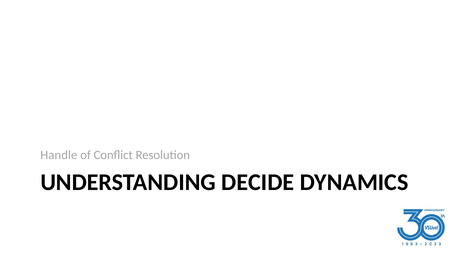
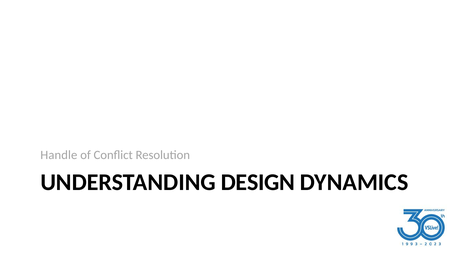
DECIDE: DECIDE -> DESIGN
